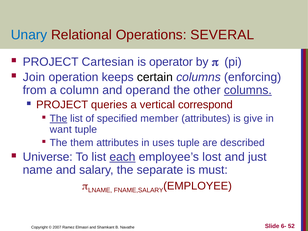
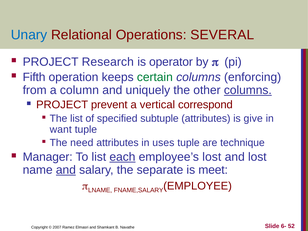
Cartesian: Cartesian -> Research
Join: Join -> Fifth
certain colour: black -> green
operand: operand -> uniquely
queries: queries -> prevent
The at (58, 118) underline: present -> none
member: member -> subtuple
them: them -> need
described: described -> technique
Universe: Universe -> Manager
and just: just -> lost
and at (66, 170) underline: none -> present
must: must -> meet
